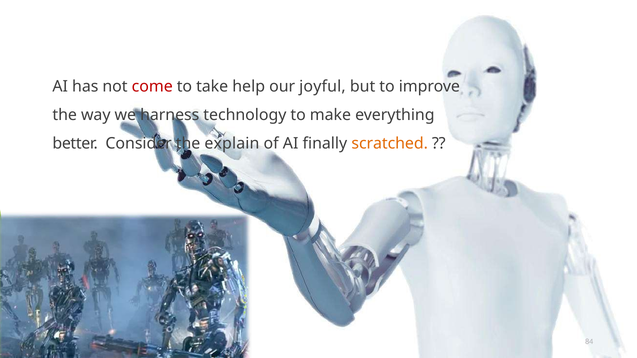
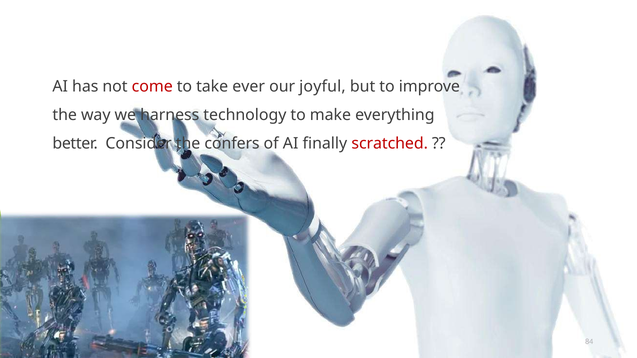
help: help -> ever
explain: explain -> confers
scratched colour: orange -> red
